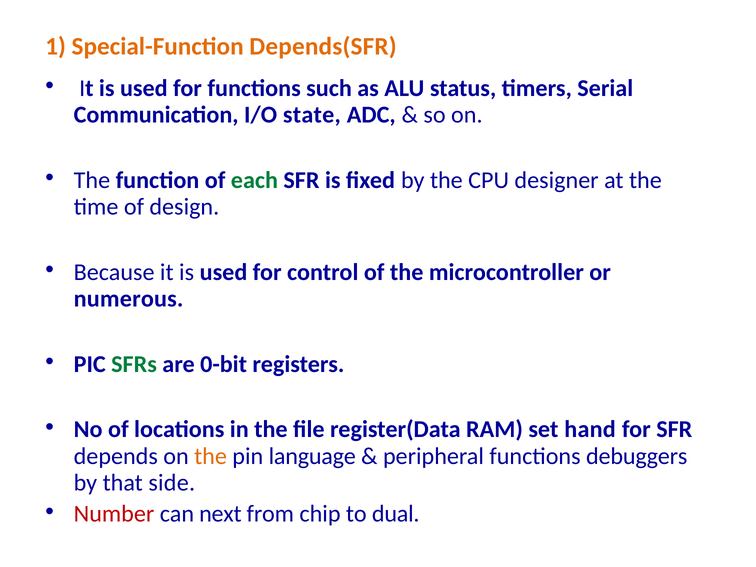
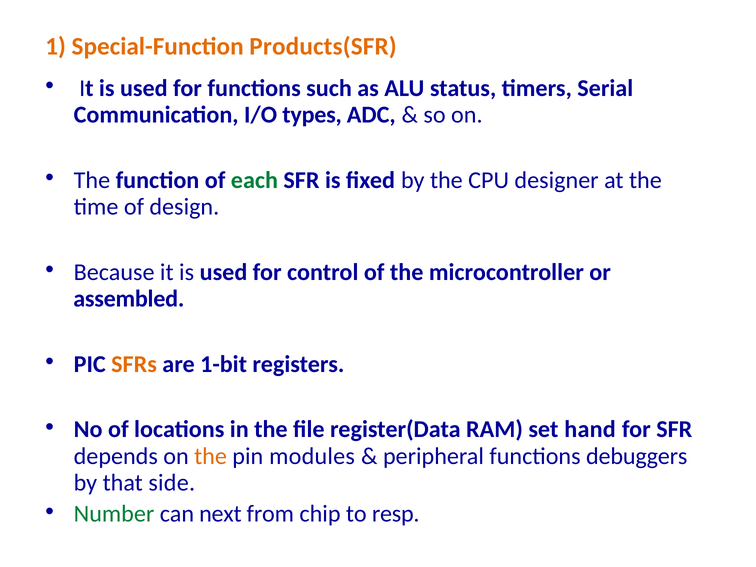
Depends(SFR: Depends(SFR -> Products(SFR
state: state -> types
numerous: numerous -> assembled
SFRs colour: green -> orange
0-bit: 0-bit -> 1-bit
language: language -> modules
Number colour: red -> green
dual: dual -> resp
